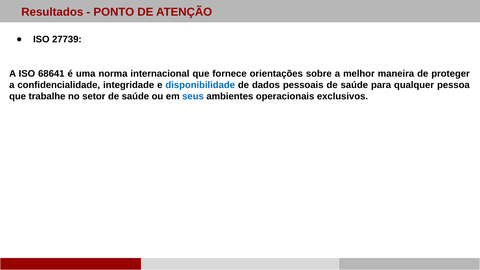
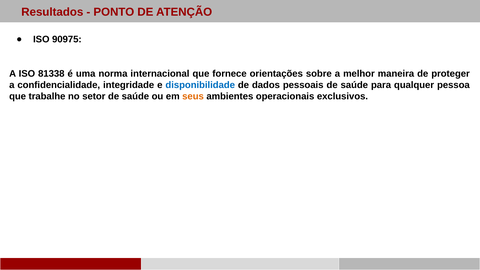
27739: 27739 -> 90975
68641: 68641 -> 81338
seus colour: blue -> orange
